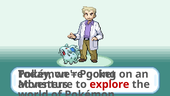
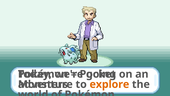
explore colour: red -> orange
